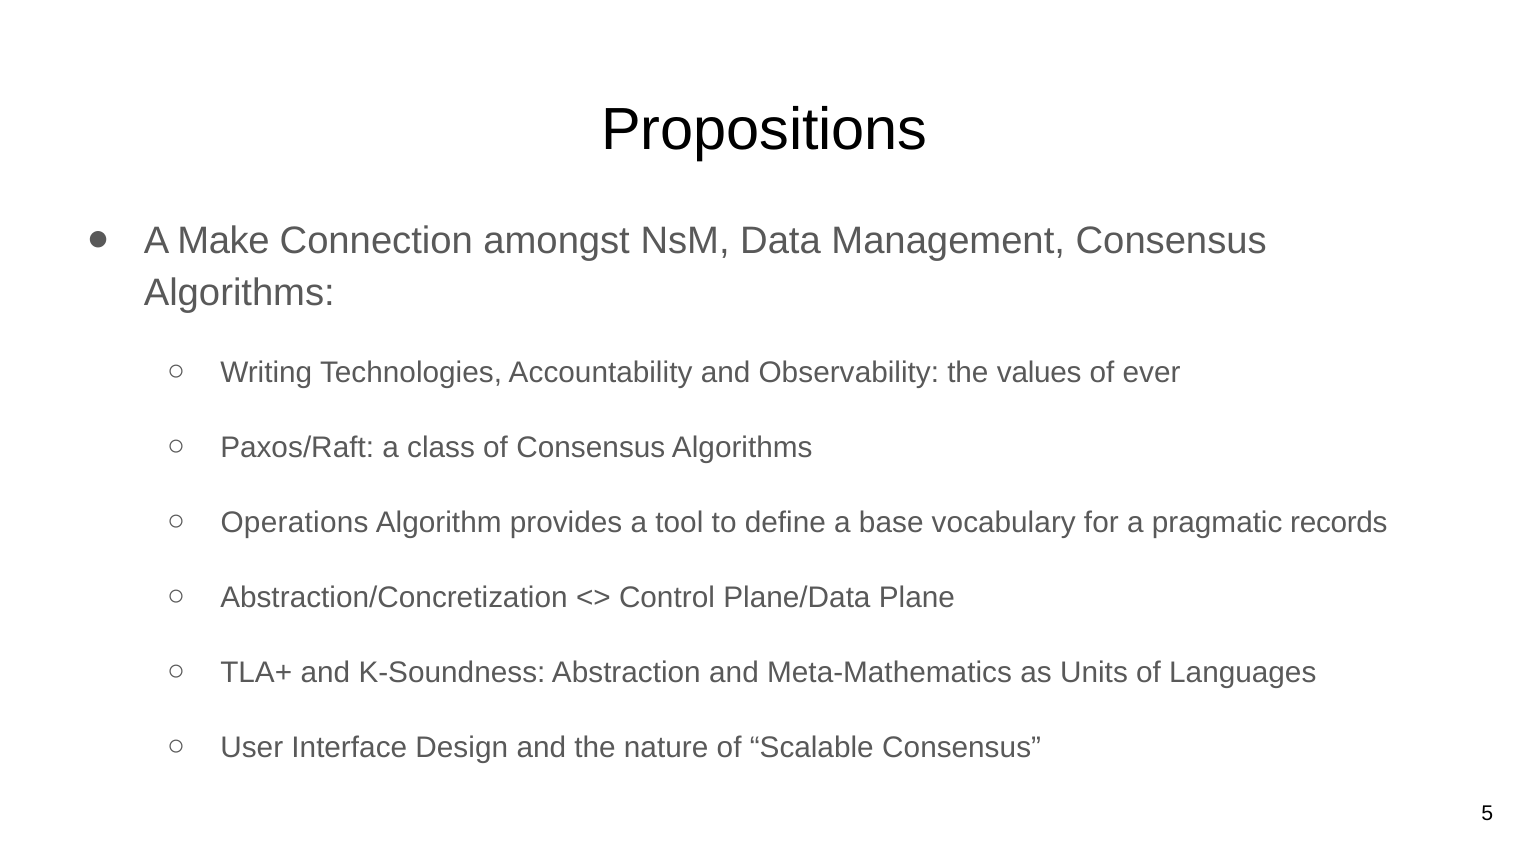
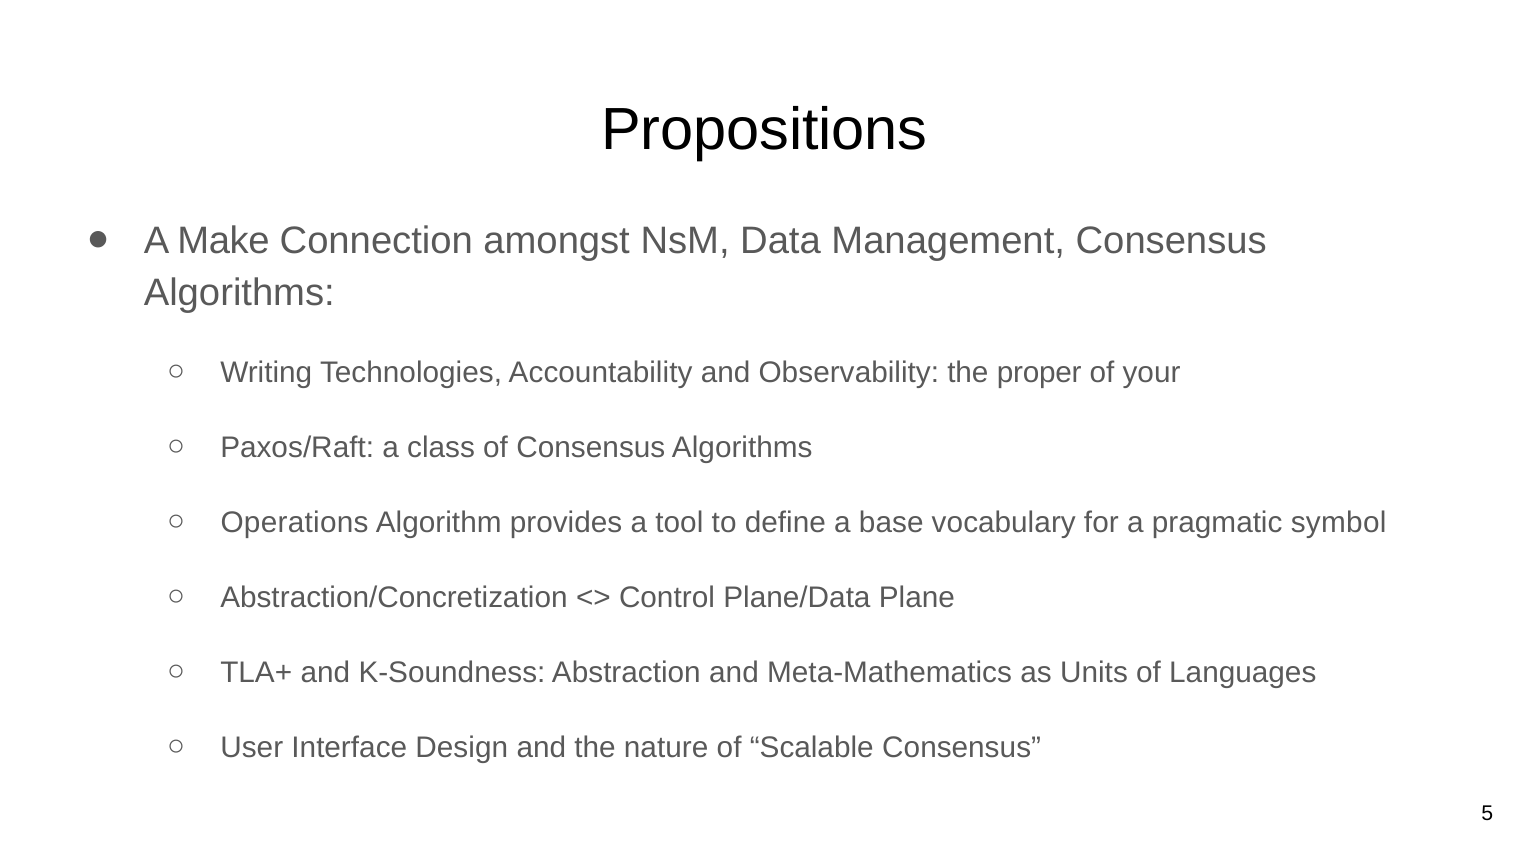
values: values -> proper
ever: ever -> your
records: records -> symbol
